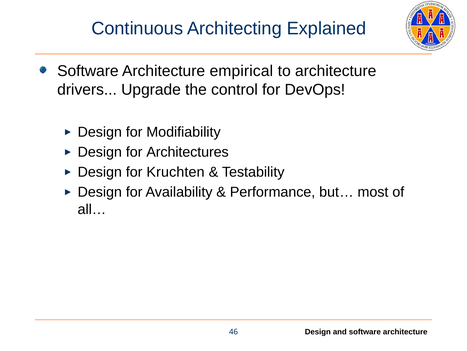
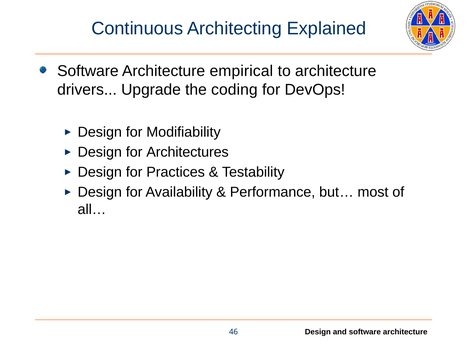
control: control -> coding
Kruchten: Kruchten -> Practices
